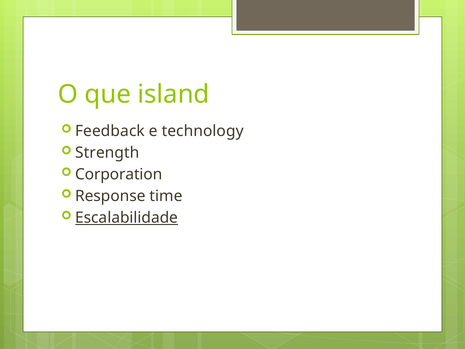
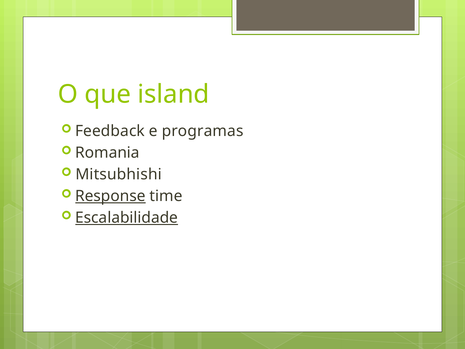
technology: technology -> programas
Strength: Strength -> Romania
Corporation: Corporation -> Mitsubhishi
Response underline: none -> present
